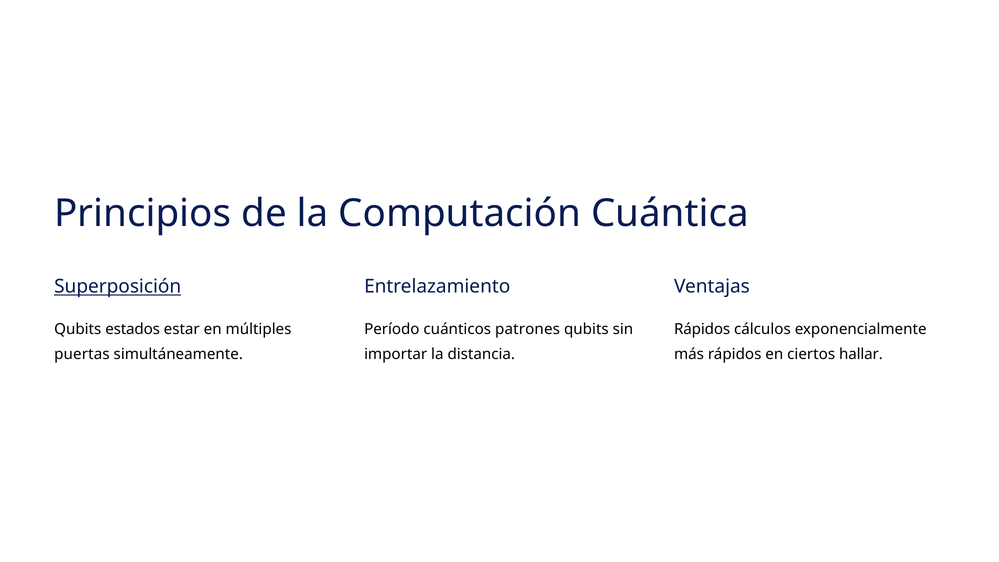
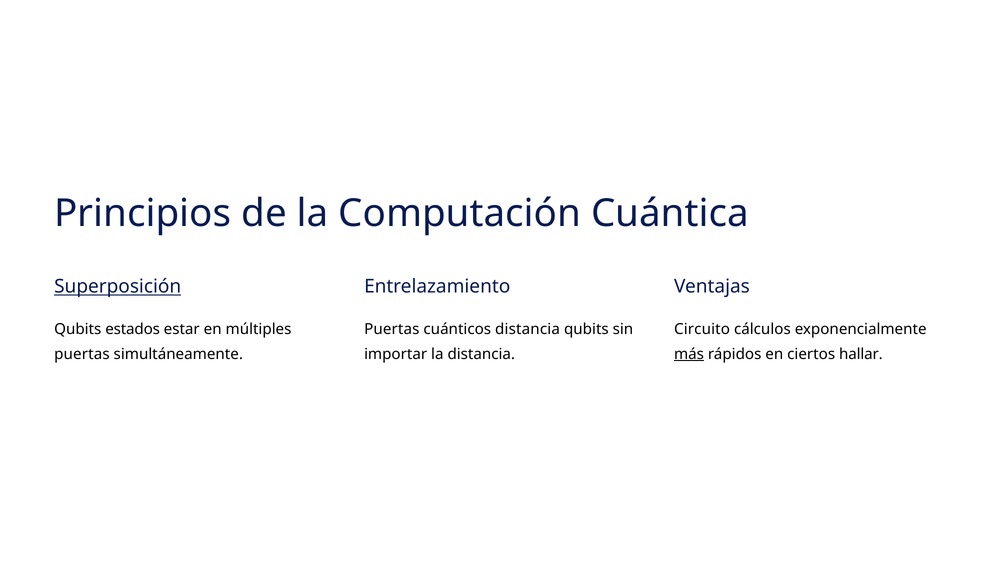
Período at (392, 329): Período -> Puertas
cuánticos patrones: patrones -> distancia
Rápidos at (702, 329): Rápidos -> Circuito
más underline: none -> present
